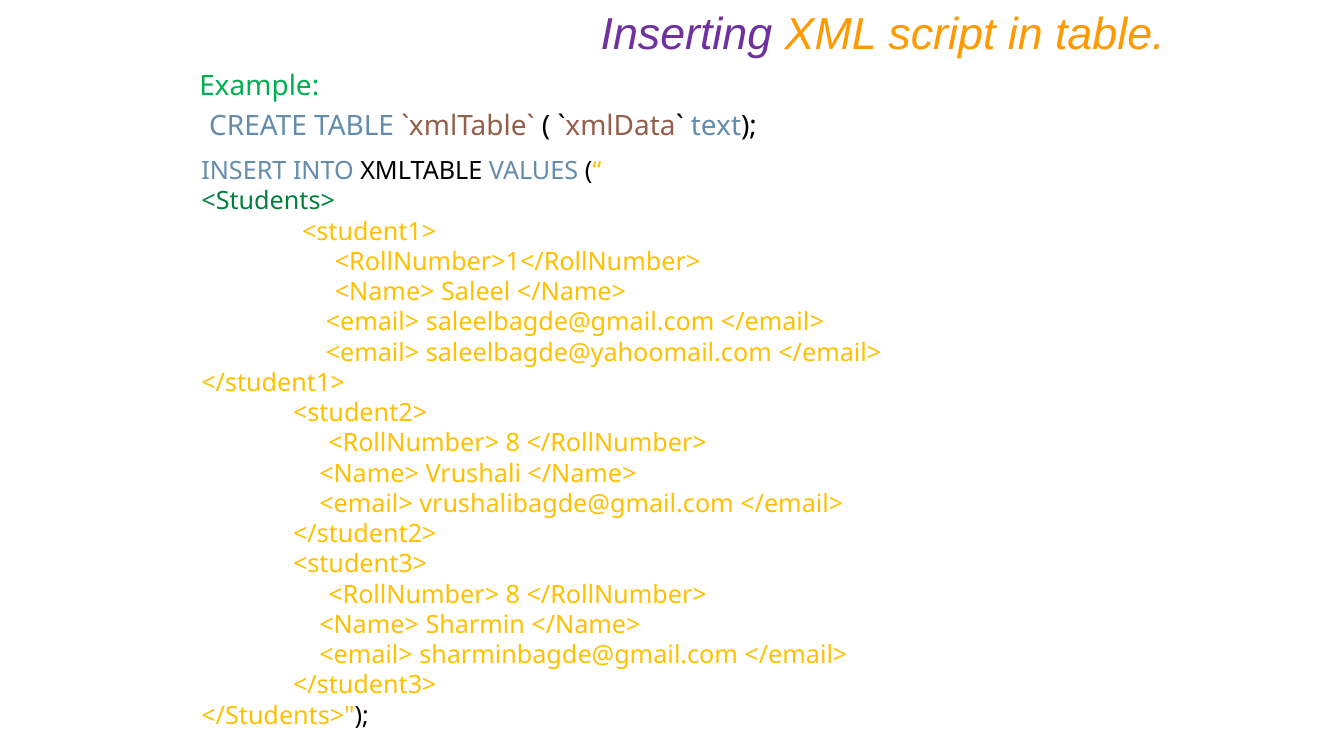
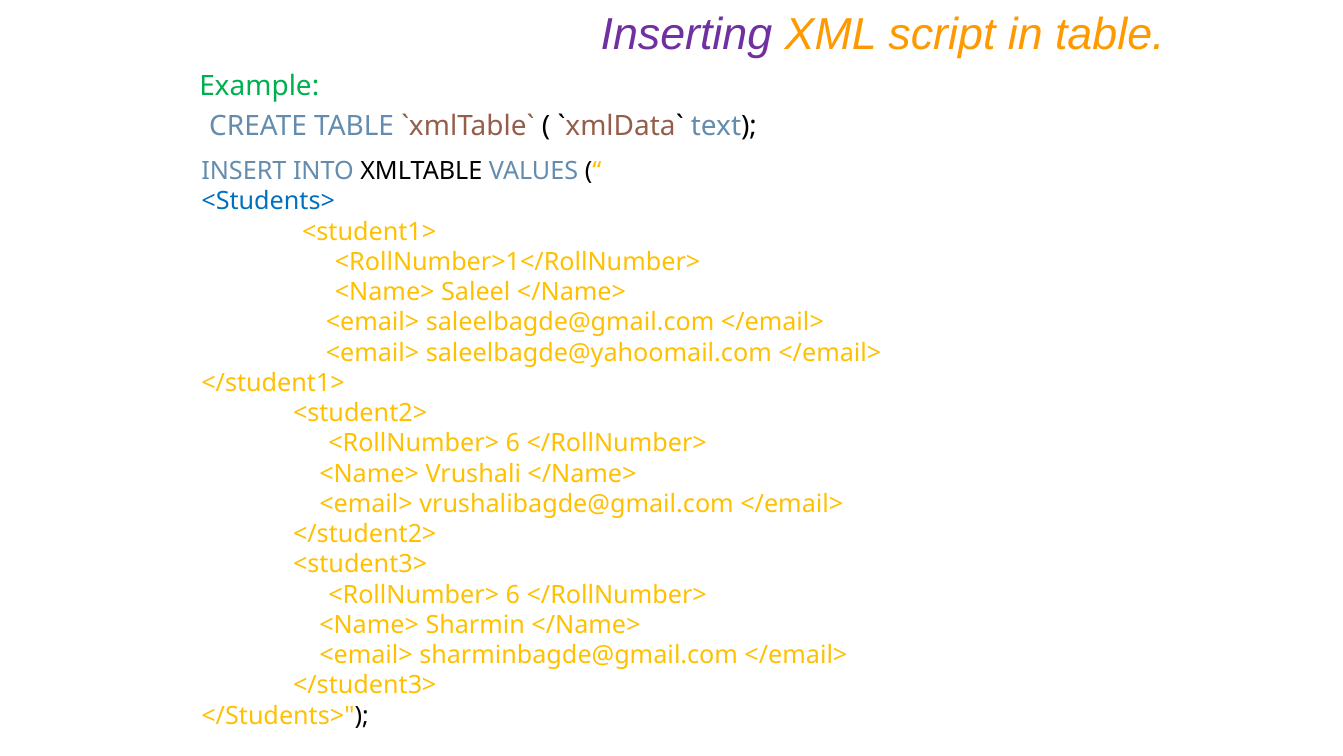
<Students> colour: green -> blue
8 at (513, 443): 8 -> 6
8 at (513, 594): 8 -> 6
